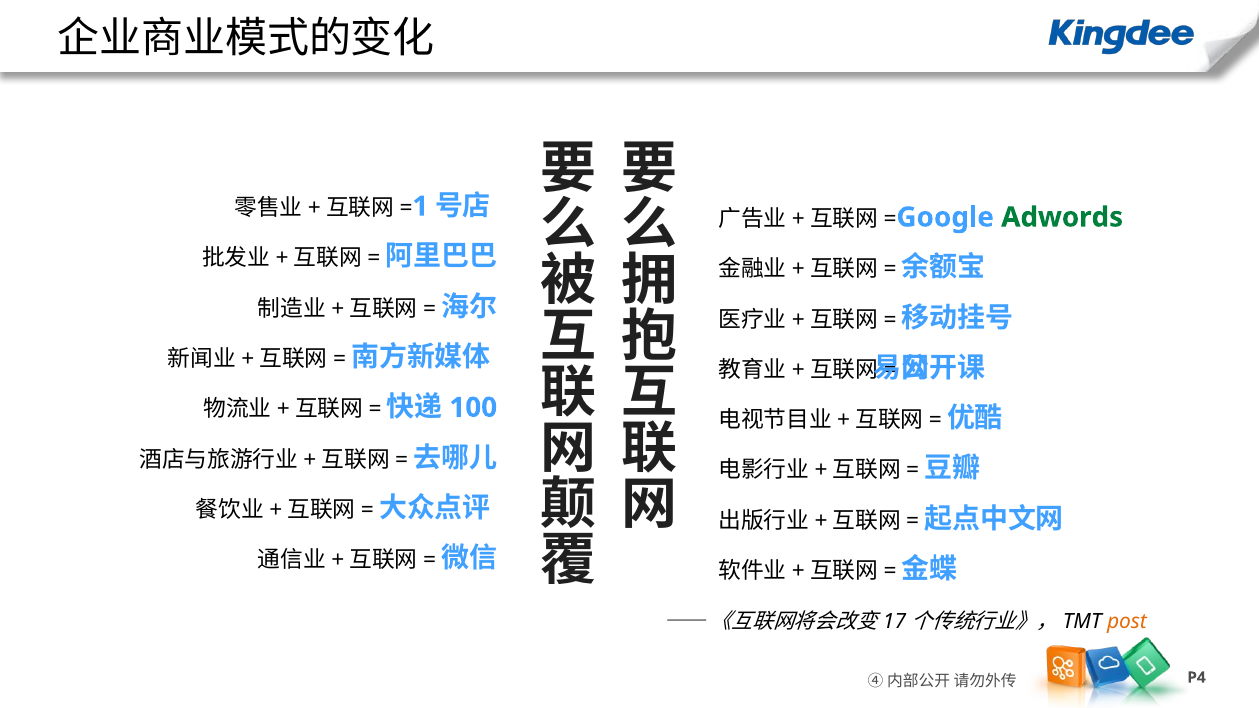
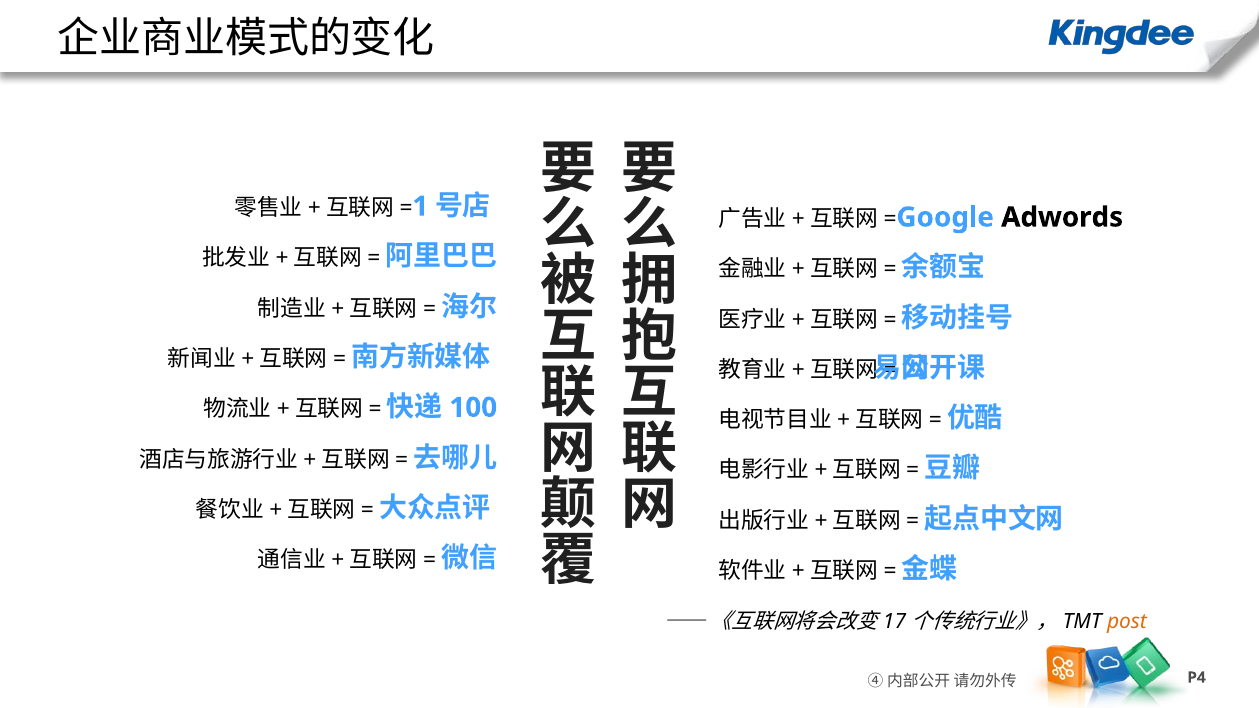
Adwords colour: green -> black
